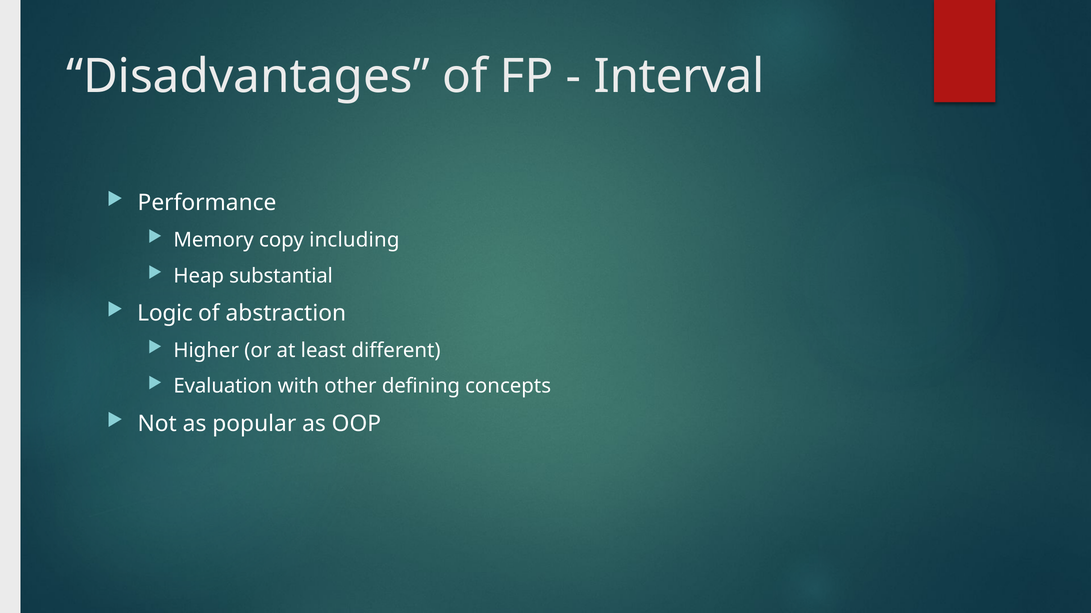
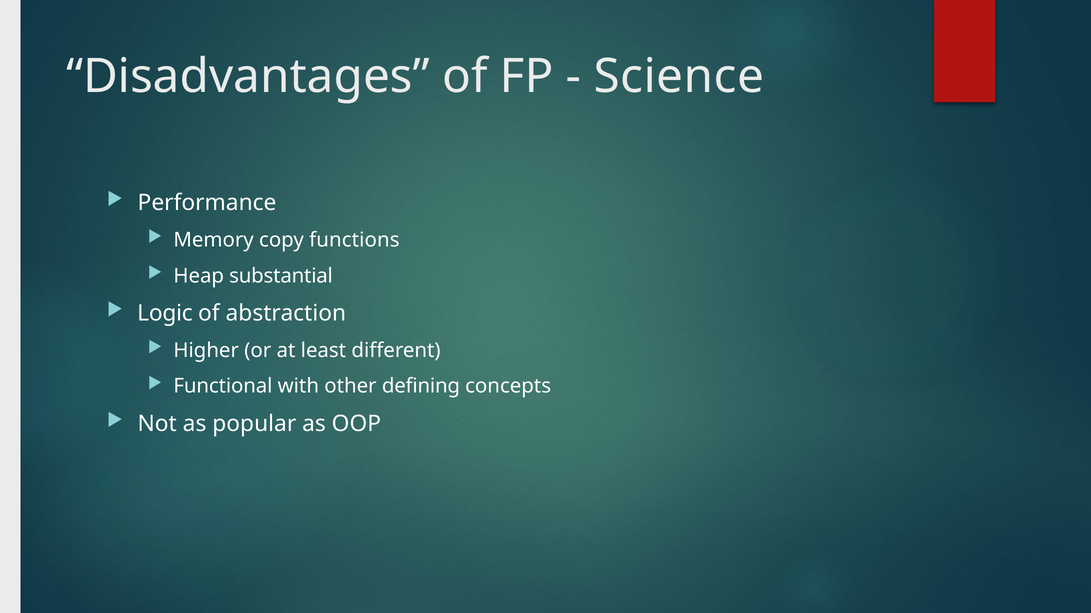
Interval: Interval -> Science
including: including -> functions
Evaluation: Evaluation -> Functional
